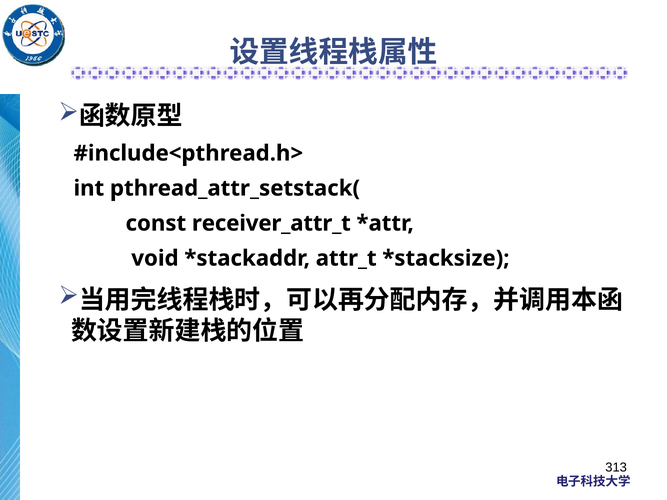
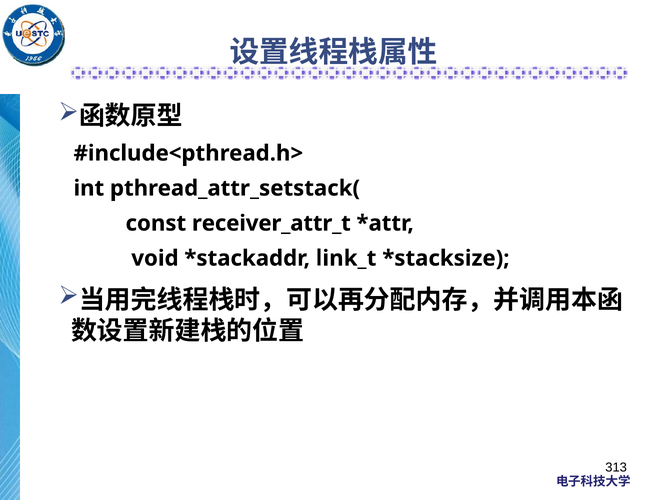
attr_t: attr_t -> link_t
